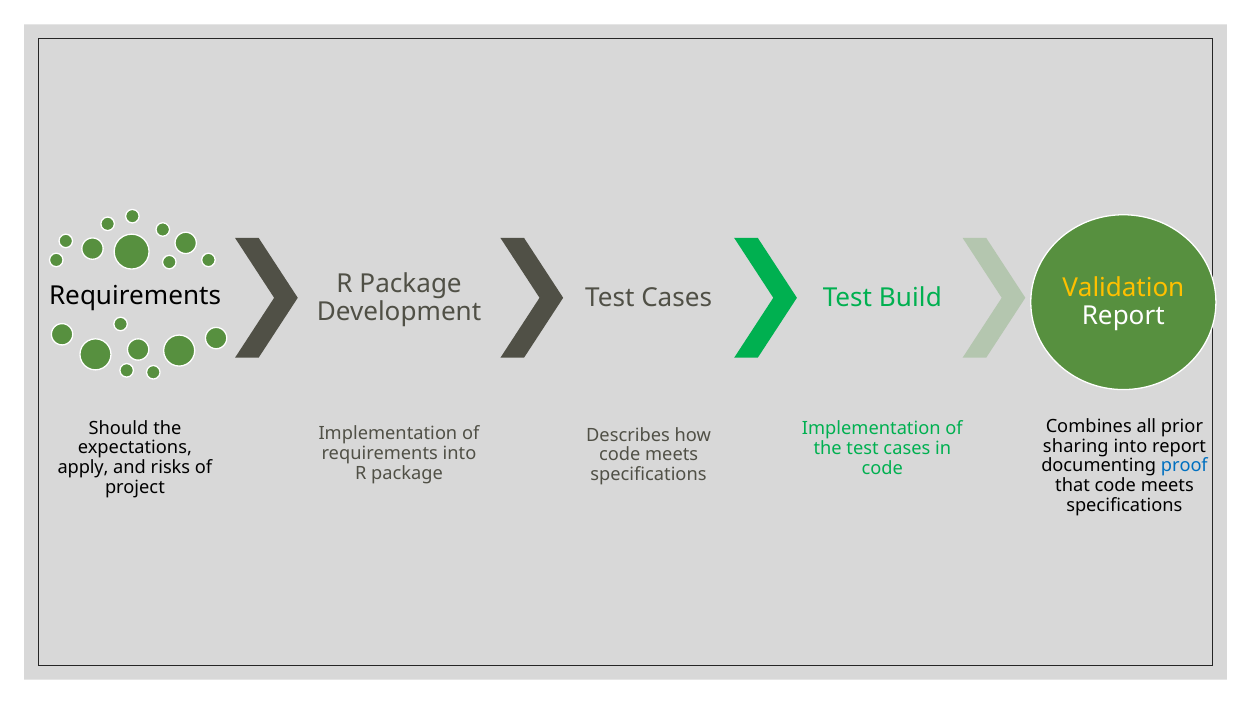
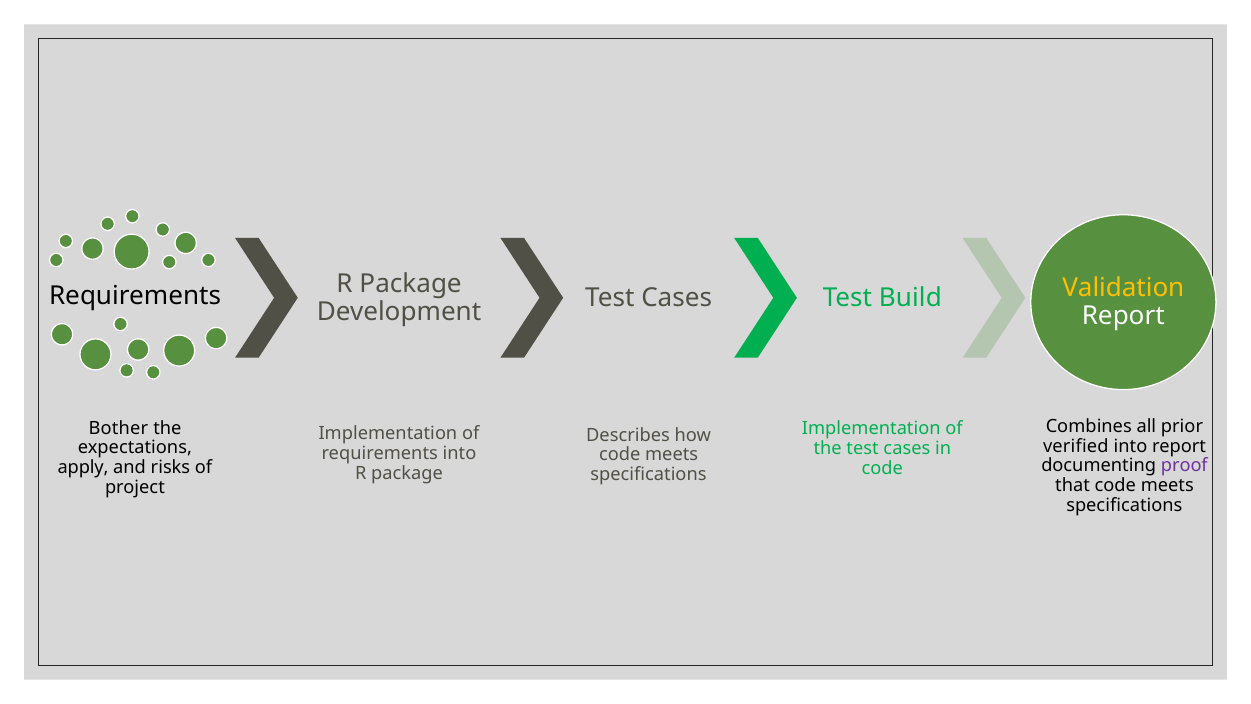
Should: Should -> Bother
sharing: sharing -> verified
proof colour: blue -> purple
